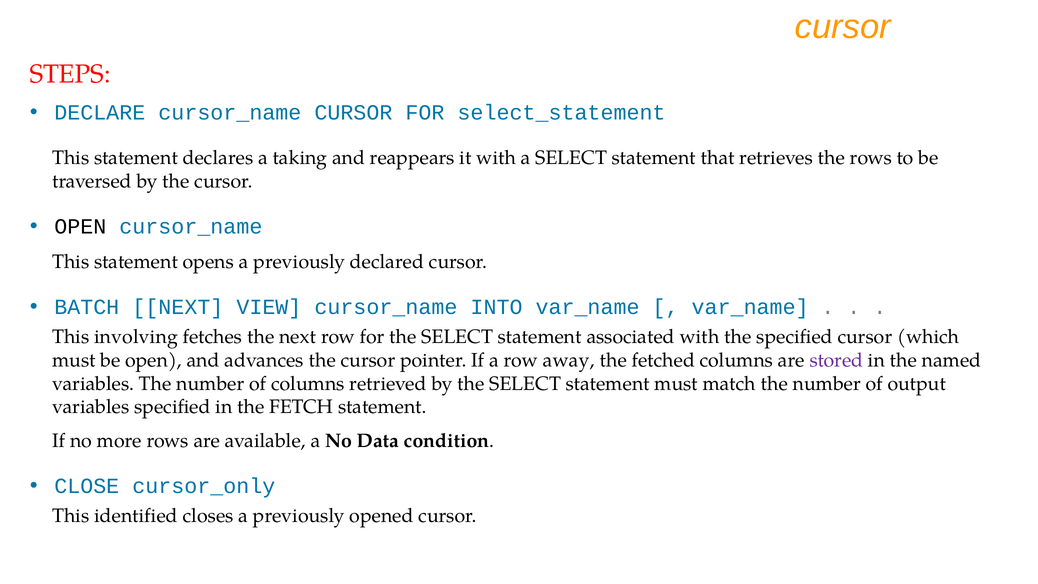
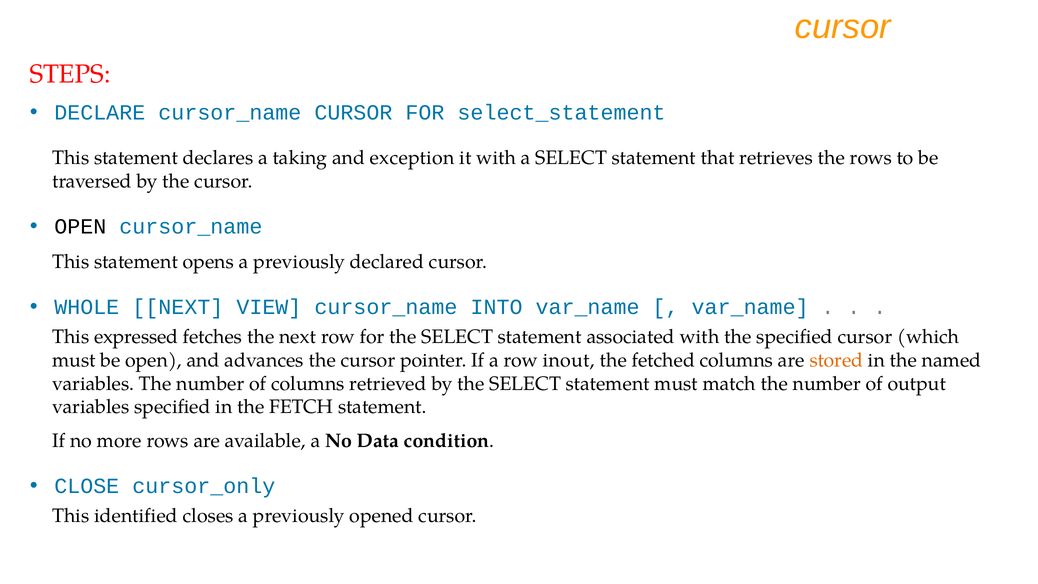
reappears: reappears -> exception
BATCH: BATCH -> WHOLE
involving: involving -> expressed
away: away -> inout
stored colour: purple -> orange
